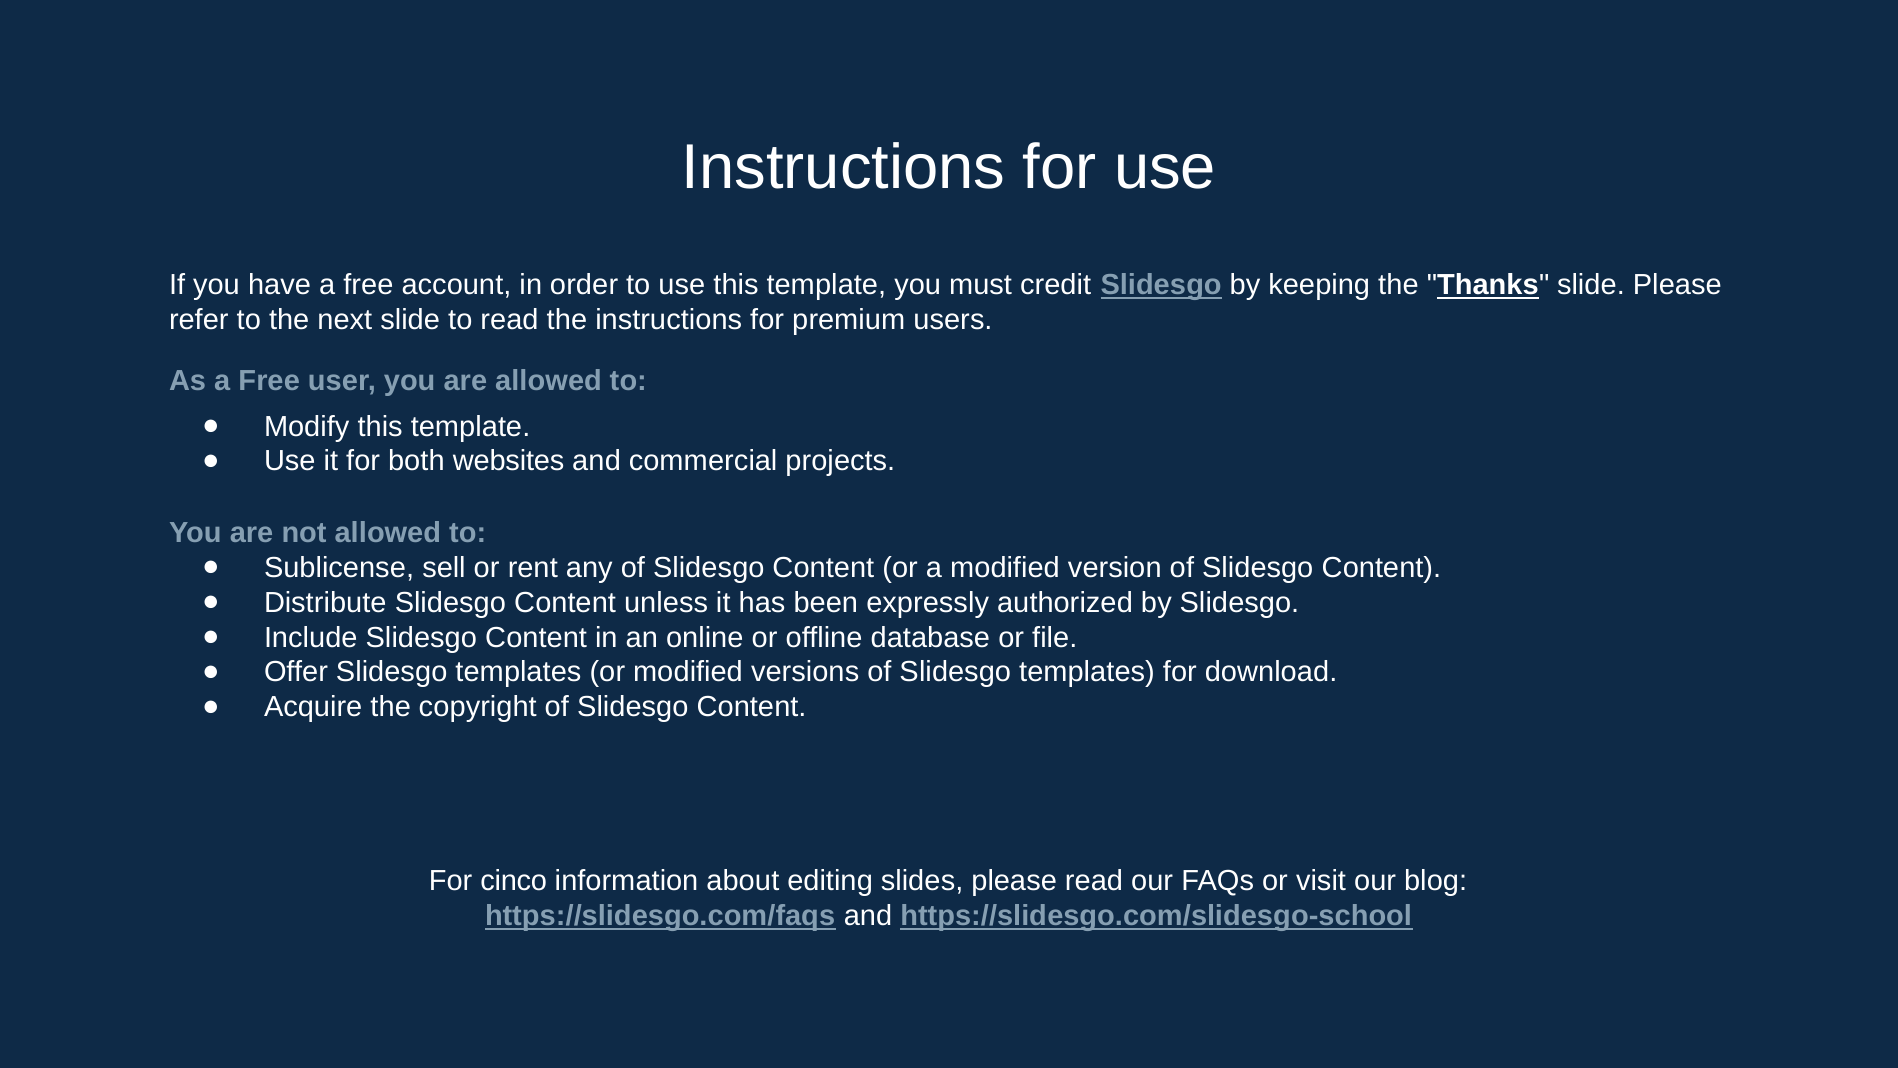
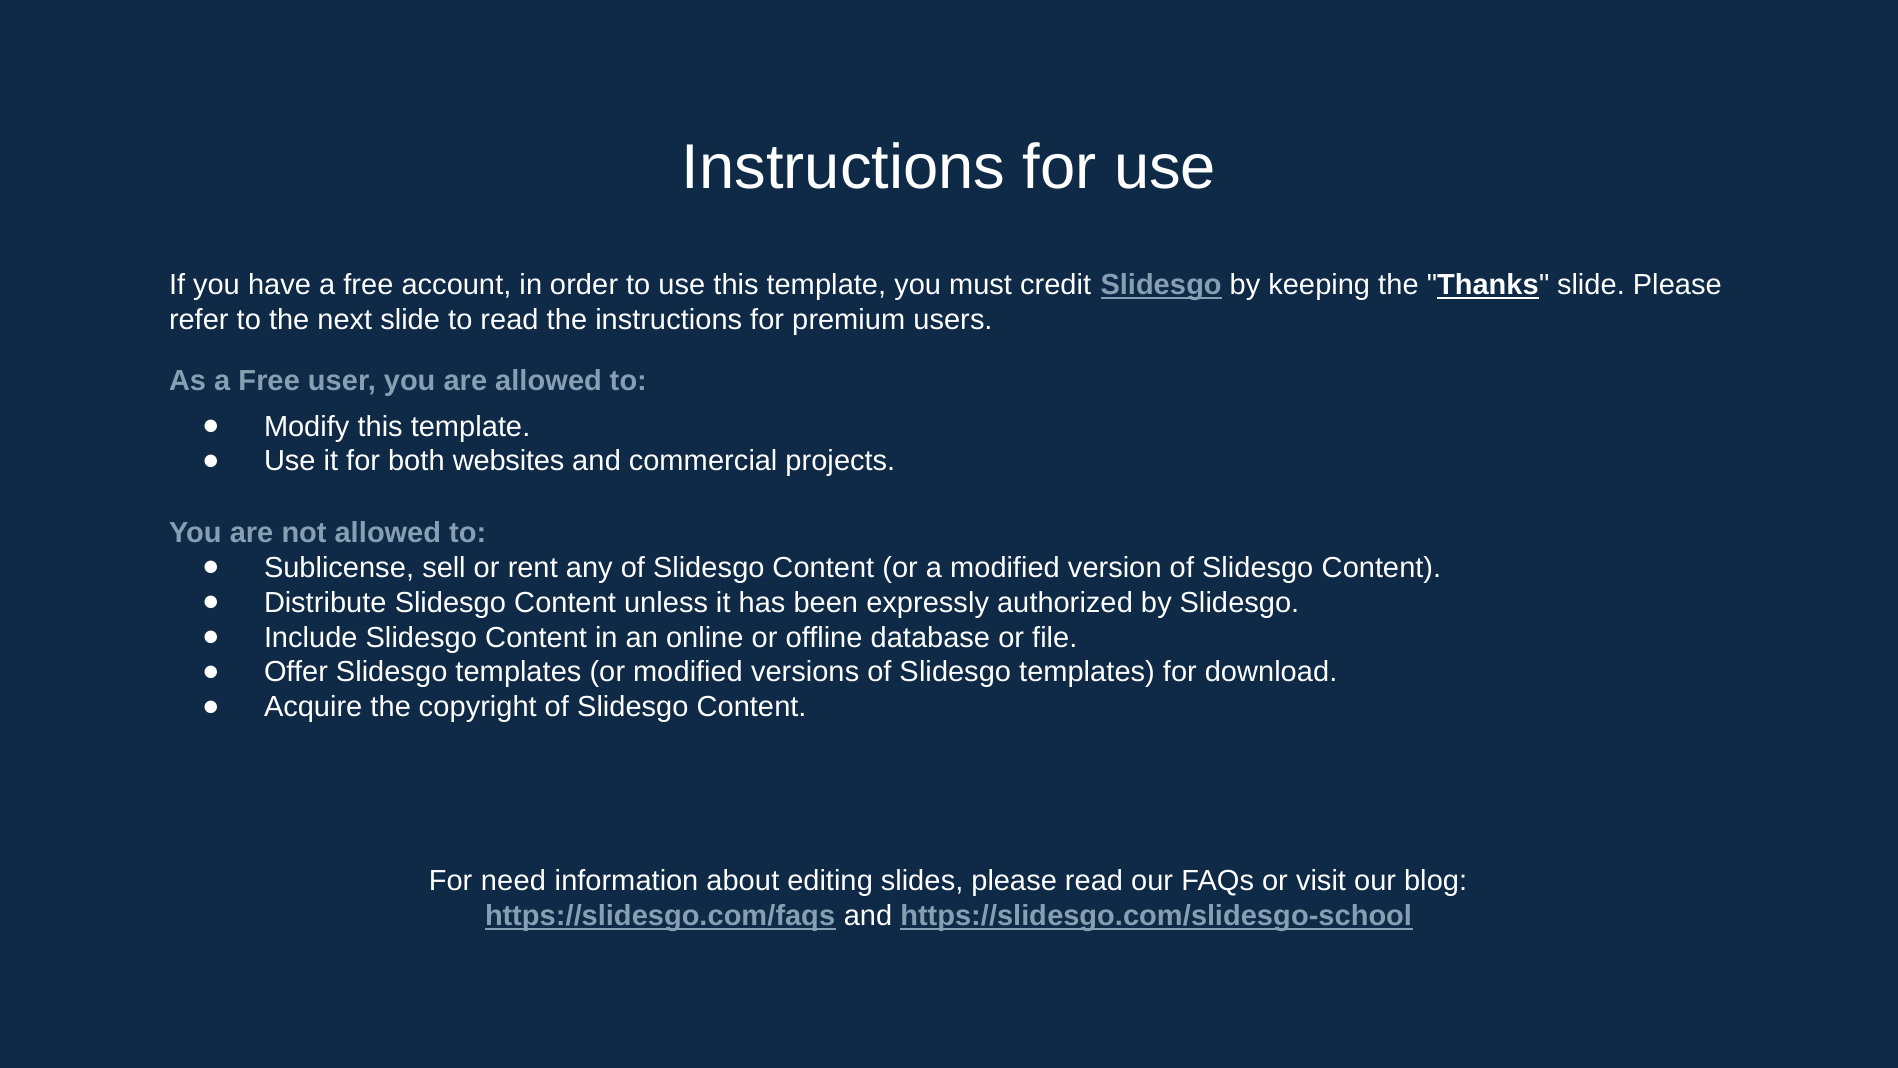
cinco: cinco -> need
